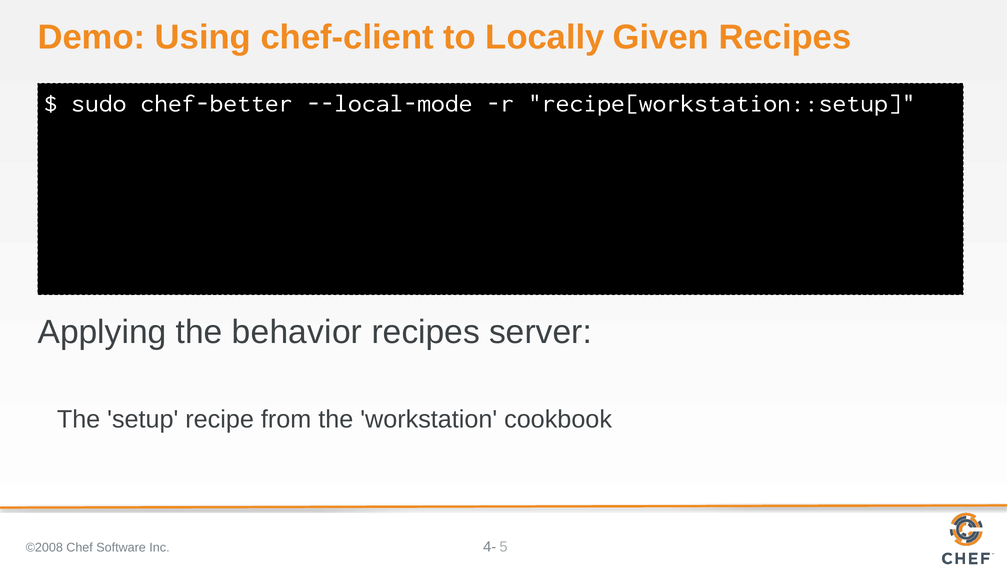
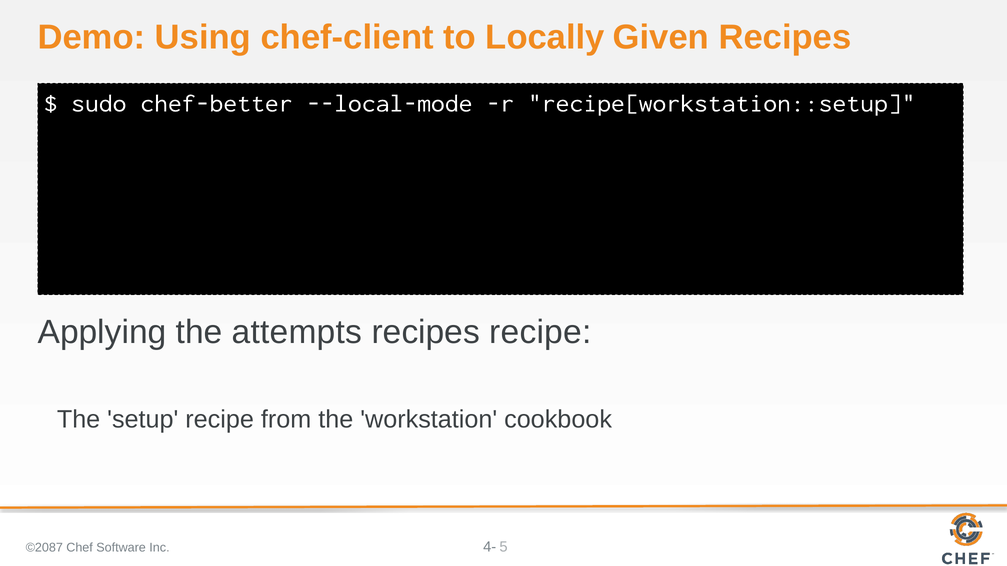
behavior: behavior -> attempts
recipes server: server -> recipe
©2008: ©2008 -> ©2087
